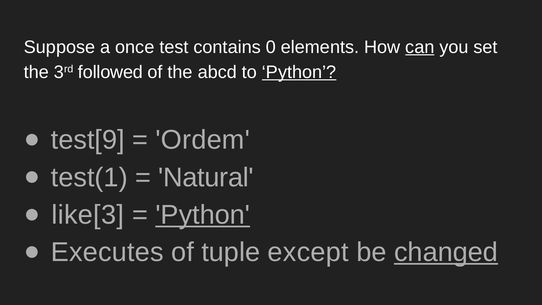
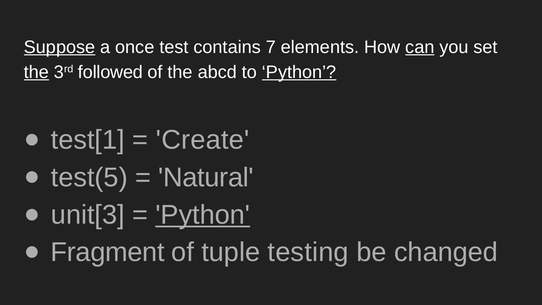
Suppose underline: none -> present
0: 0 -> 7
the at (36, 72) underline: none -> present
test[9: test[9 -> test[1
Ordem: Ordem -> Create
test(1: test(1 -> test(5
like[3: like[3 -> unit[3
Executes: Executes -> Fragment
except: except -> testing
changed underline: present -> none
